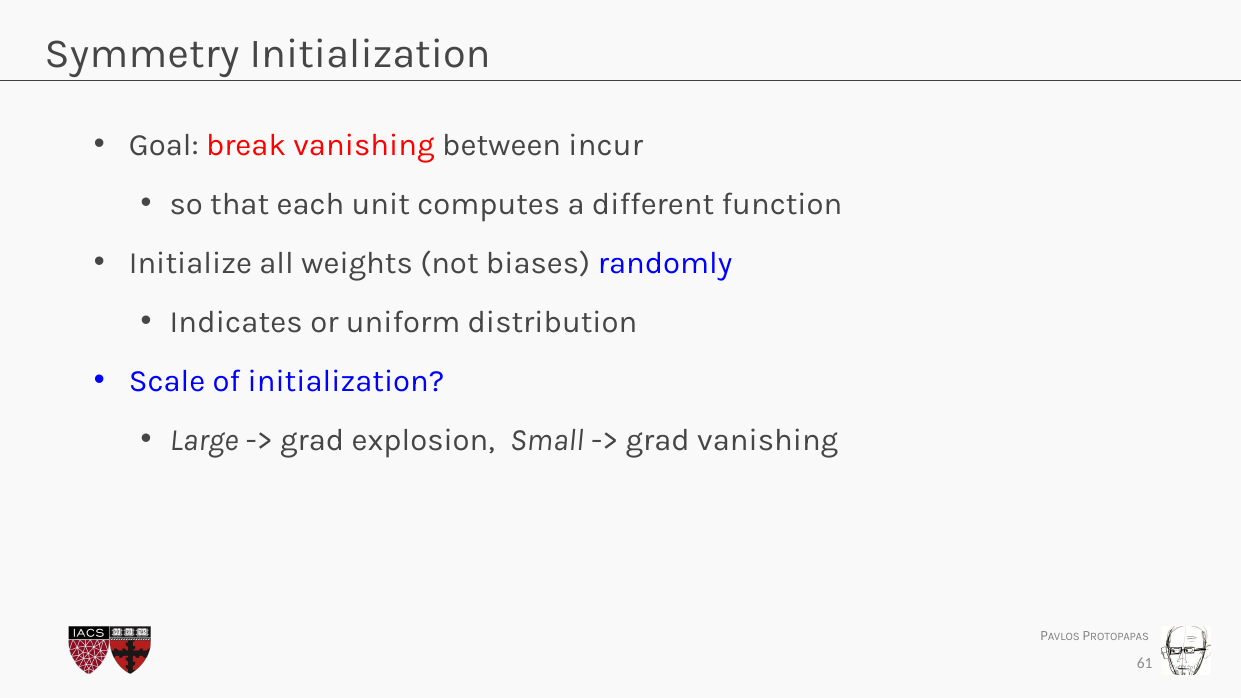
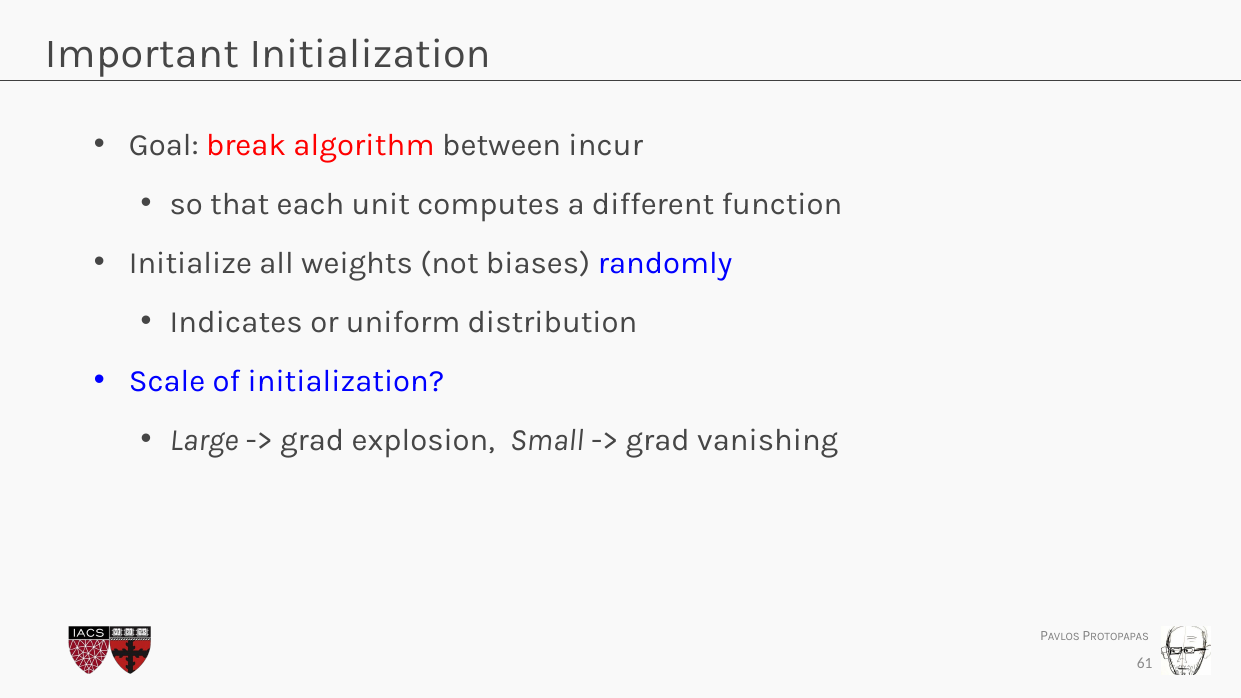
Symmetry: Symmetry -> Important
break vanishing: vanishing -> algorithm
